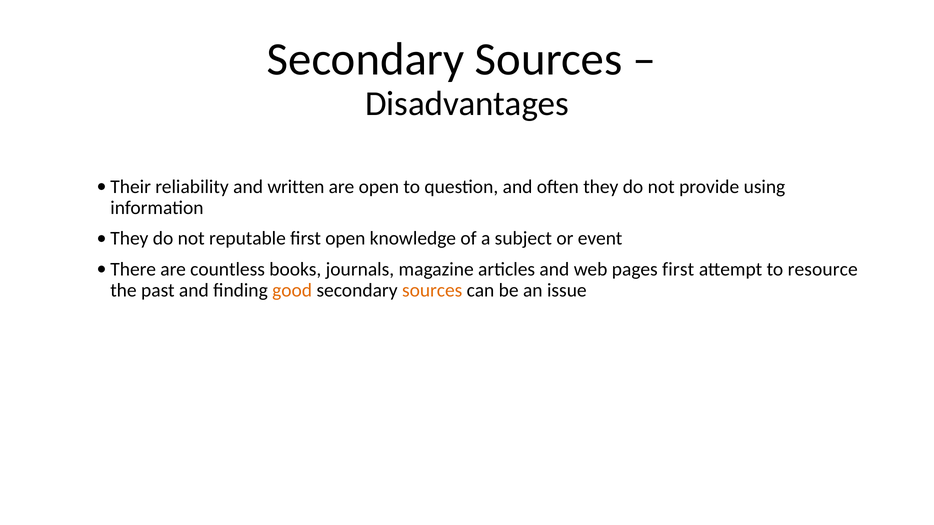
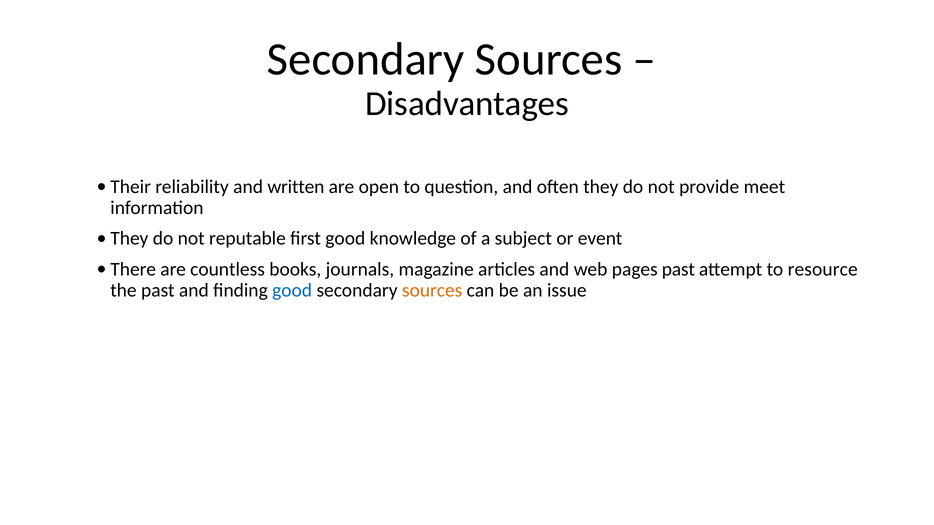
using: using -> meet
first open: open -> good
pages first: first -> past
good at (292, 290) colour: orange -> blue
